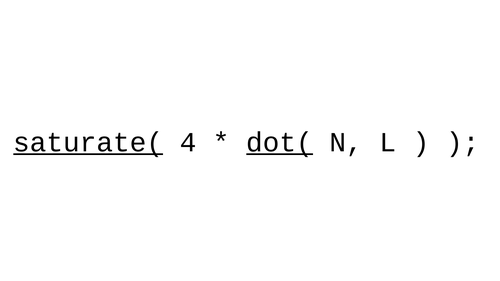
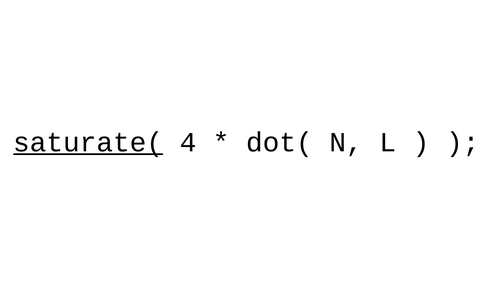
dot( underline: present -> none
